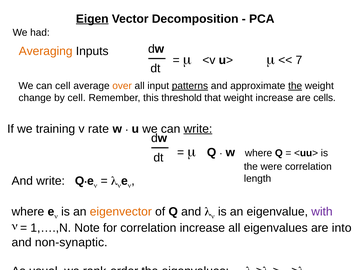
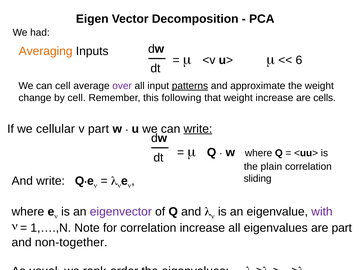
Eigen underline: present -> none
7: 7 -> 6
over colour: orange -> purple
the at (295, 86) underline: present -> none
threshold: threshold -> following
training: training -> cellular
v rate: rate -> part
were: were -> plain
length: length -> sliding
eigenvector colour: orange -> purple
are into: into -> part
non-synaptic: non-synaptic -> non-together
